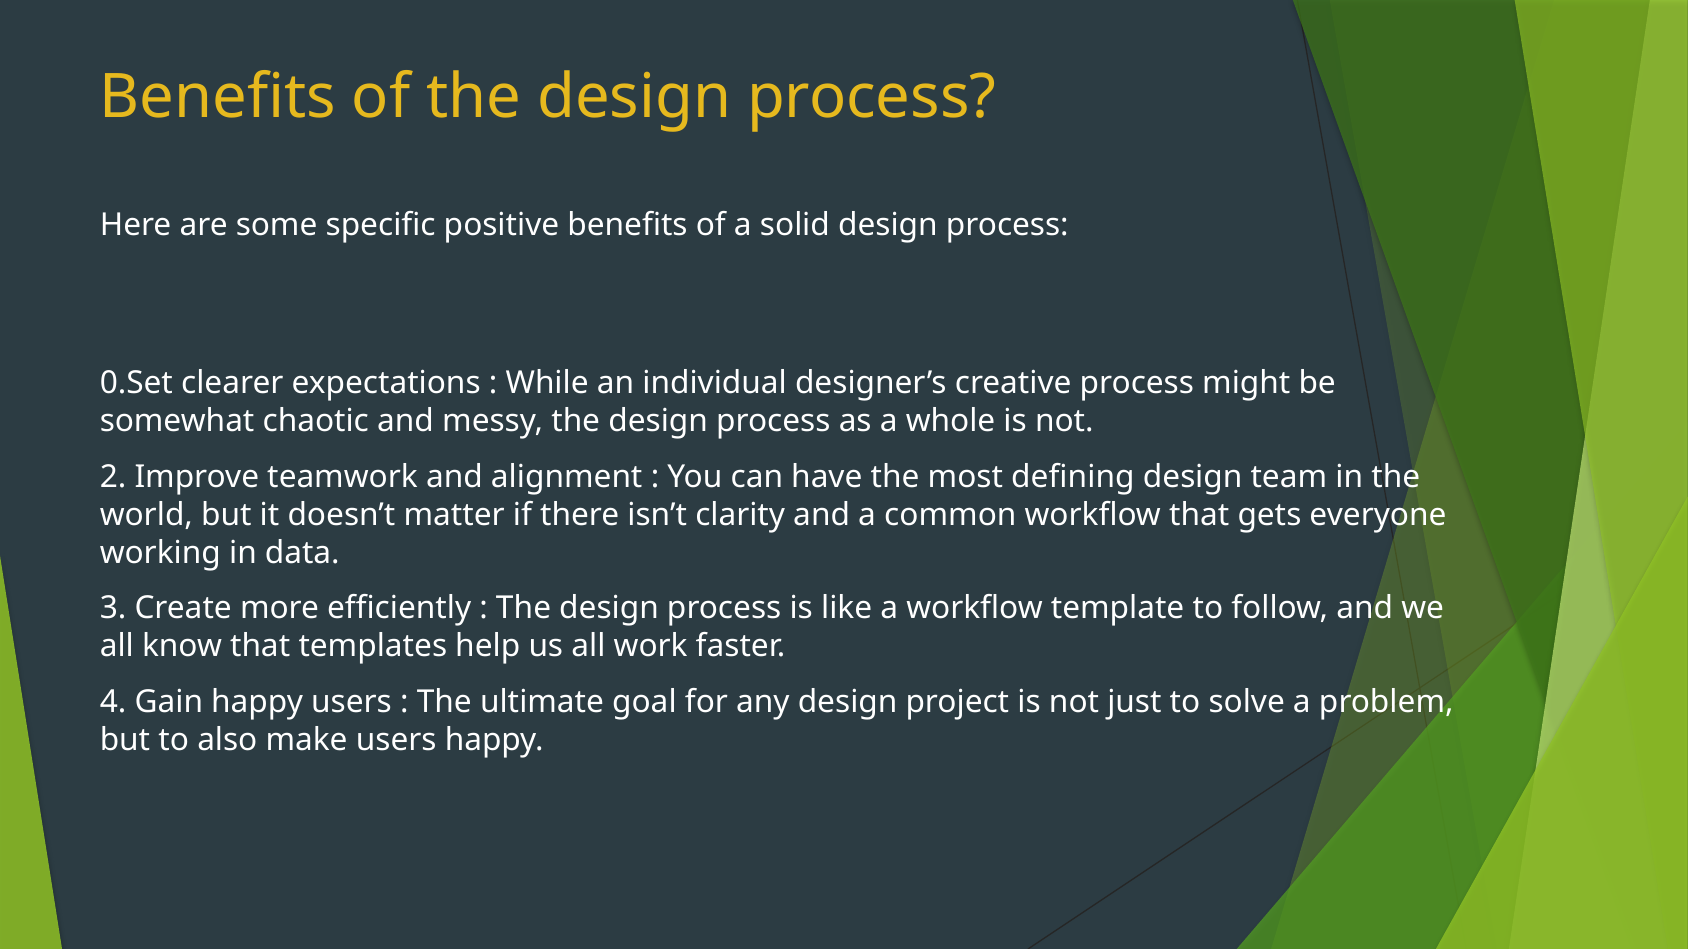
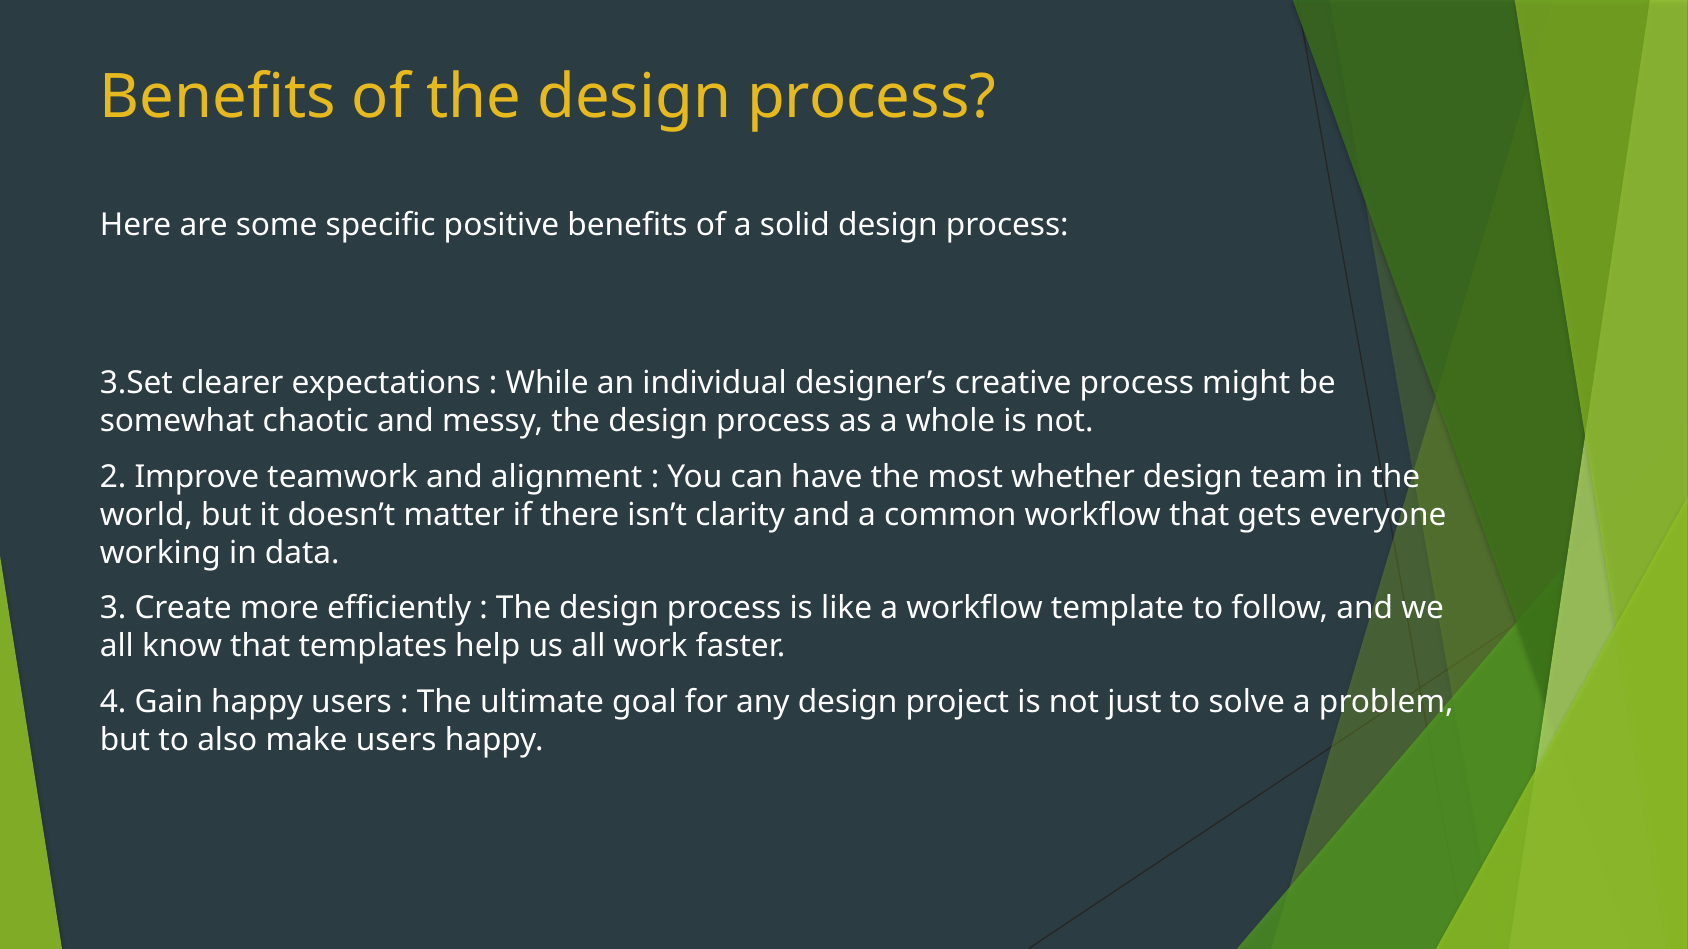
0.Set: 0.Set -> 3.Set
defining: defining -> whether
